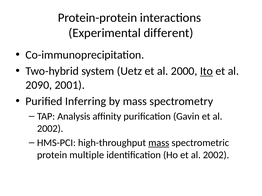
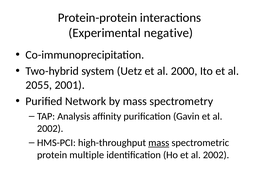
different: different -> negative
Ito underline: present -> none
2090: 2090 -> 2055
Inferring: Inferring -> Network
